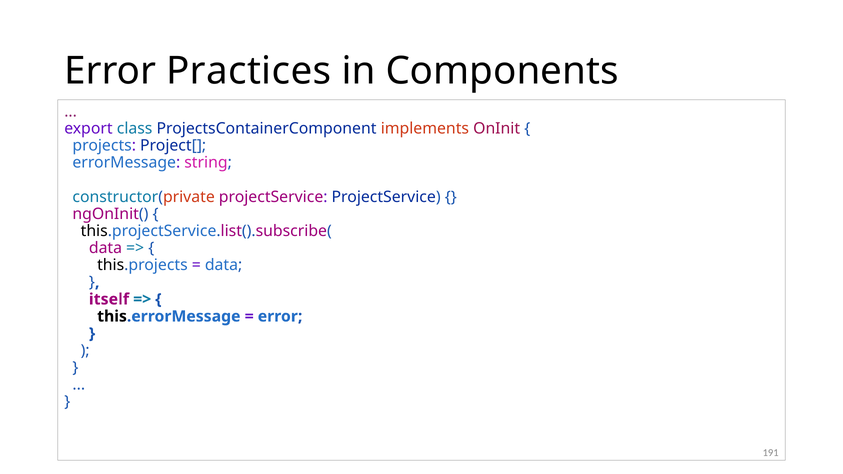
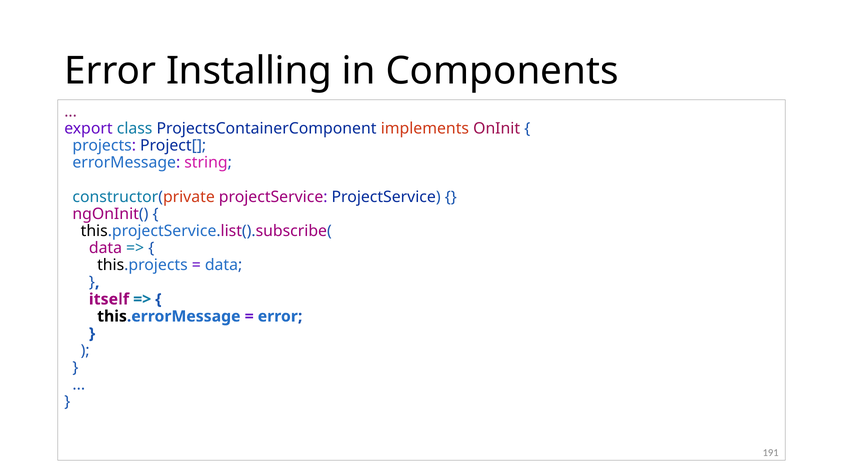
Practices: Practices -> Installing
